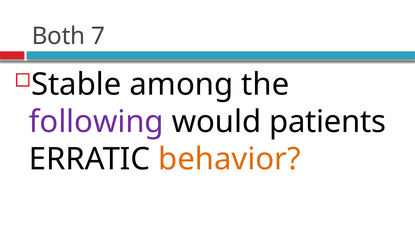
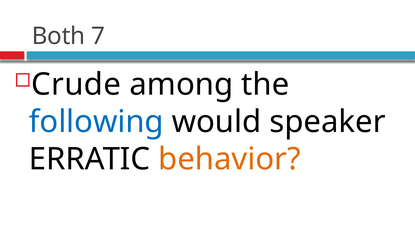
Stable: Stable -> Crude
following colour: purple -> blue
patients: patients -> speaker
